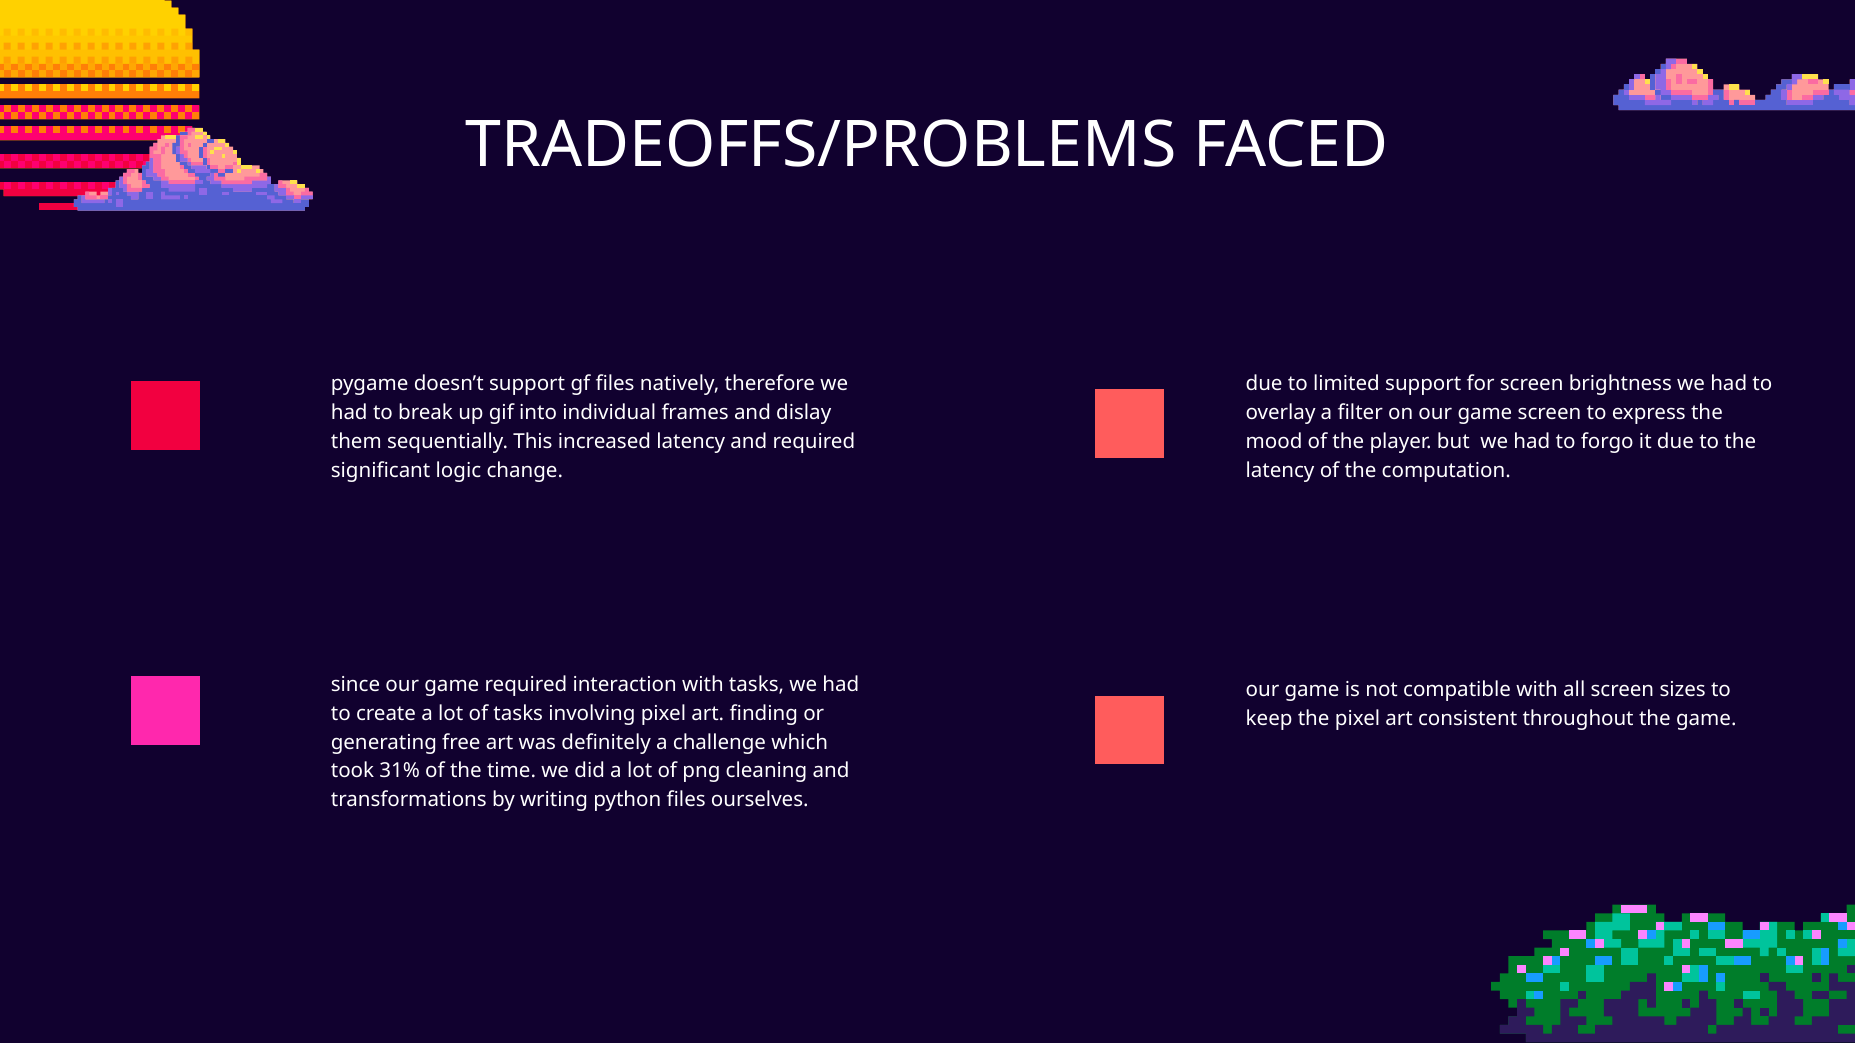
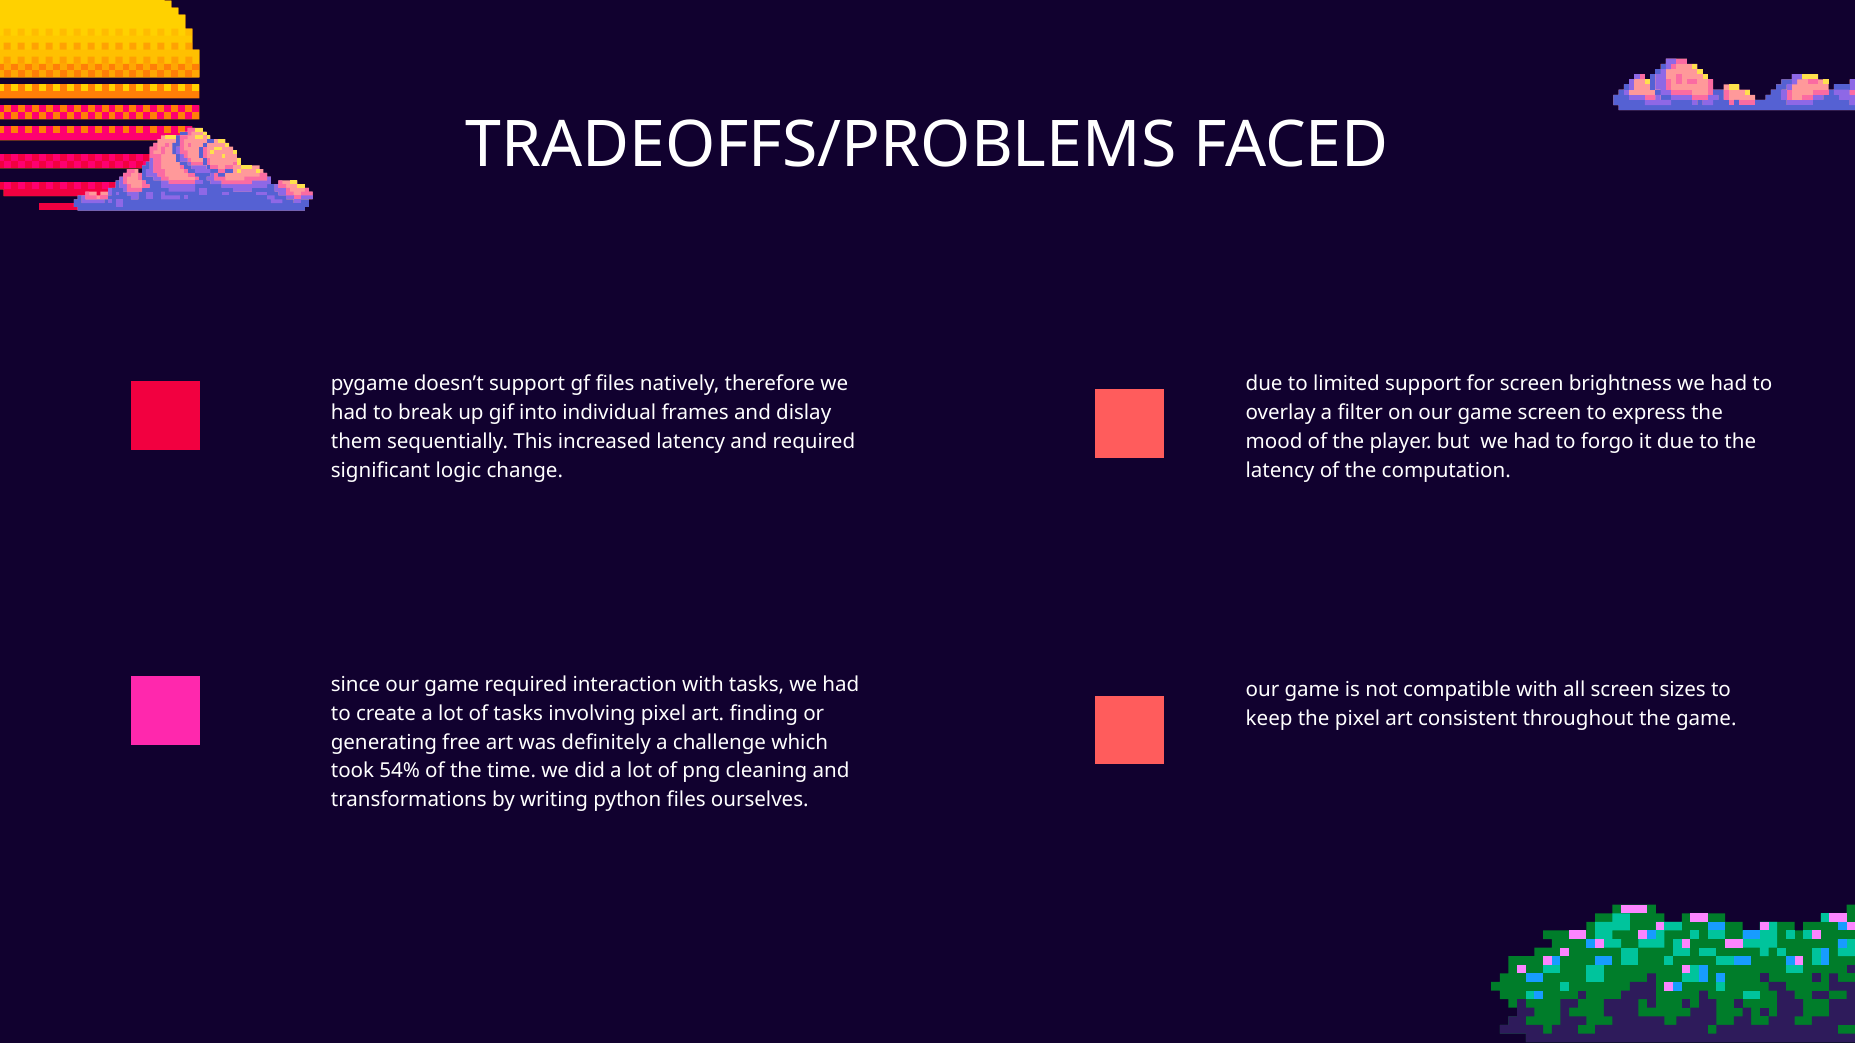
31%: 31% -> 54%
